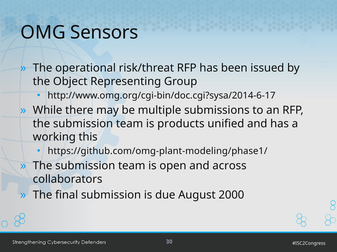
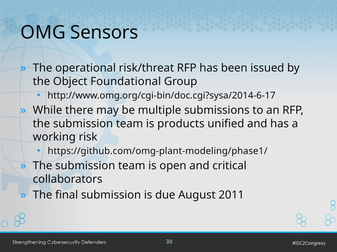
Representing: Representing -> Foundational
this: this -> risk
across: across -> critical
2000: 2000 -> 2011
